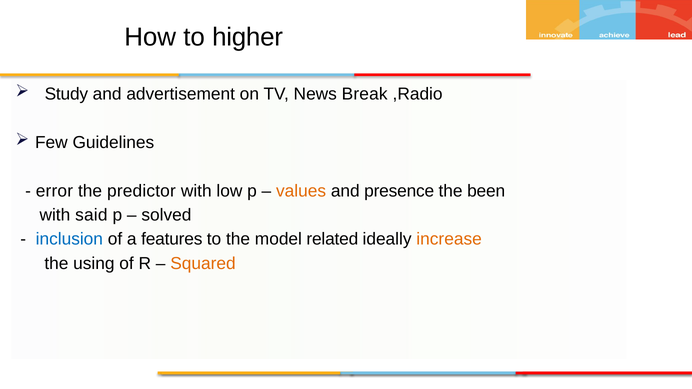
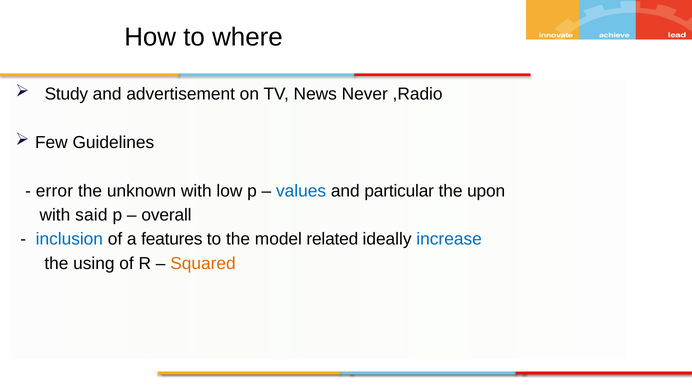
higher: higher -> where
Break: Break -> Never
predictor: predictor -> unknown
values colour: orange -> blue
presence: presence -> particular
been: been -> upon
solved: solved -> overall
increase colour: orange -> blue
